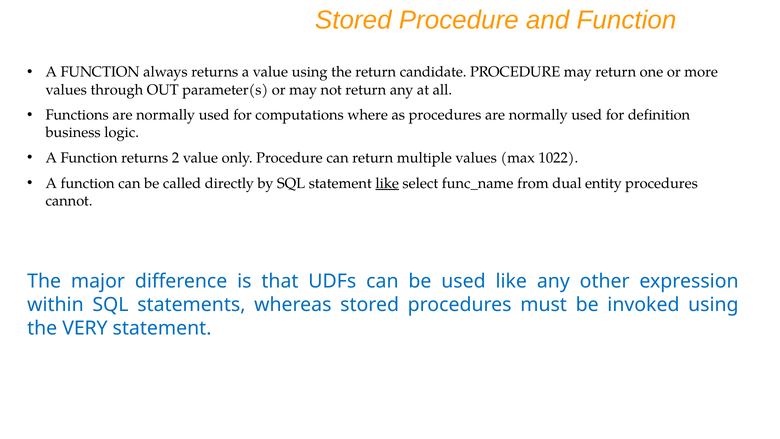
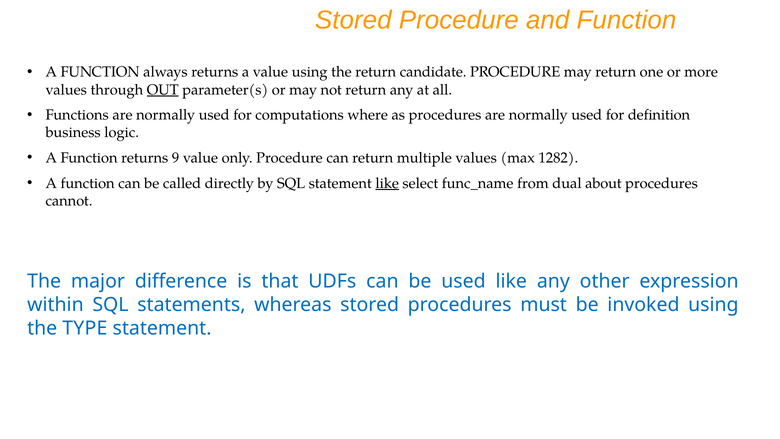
OUT underline: none -> present
2: 2 -> 9
1022: 1022 -> 1282
entity: entity -> about
VERY: VERY -> TYPE
